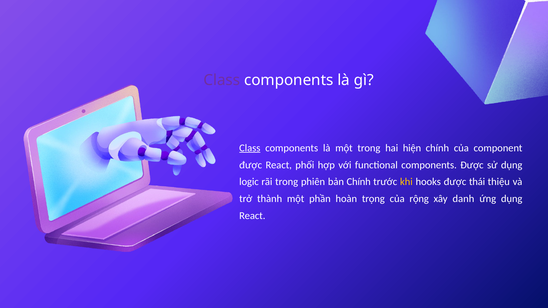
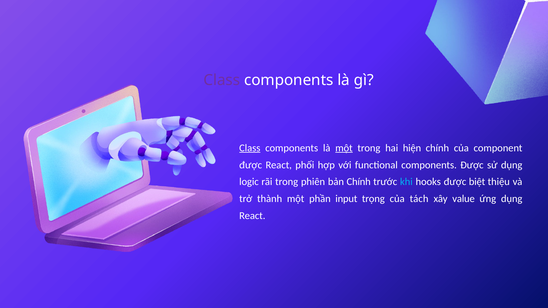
một at (344, 148) underline: none -> present
khi colour: yellow -> light blue
thái: thái -> biệt
hoàn: hoàn -> input
rộng: rộng -> tách
danh: danh -> value
